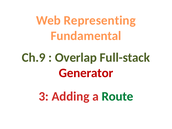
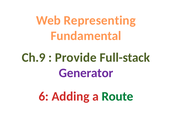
Overlap: Overlap -> Provide
Generator colour: red -> purple
3: 3 -> 6
